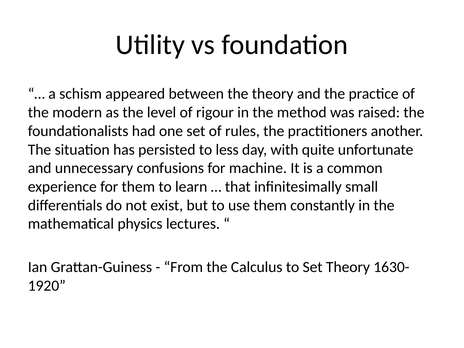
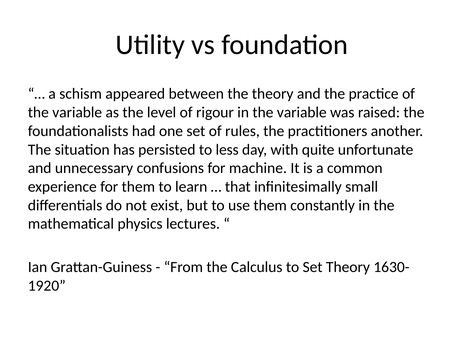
modern at (77, 112): modern -> variable
in the method: method -> variable
